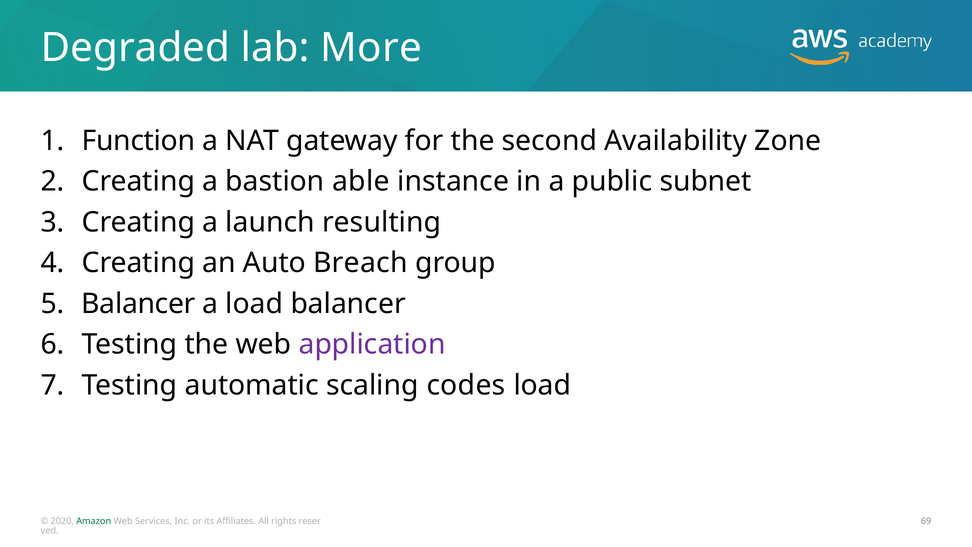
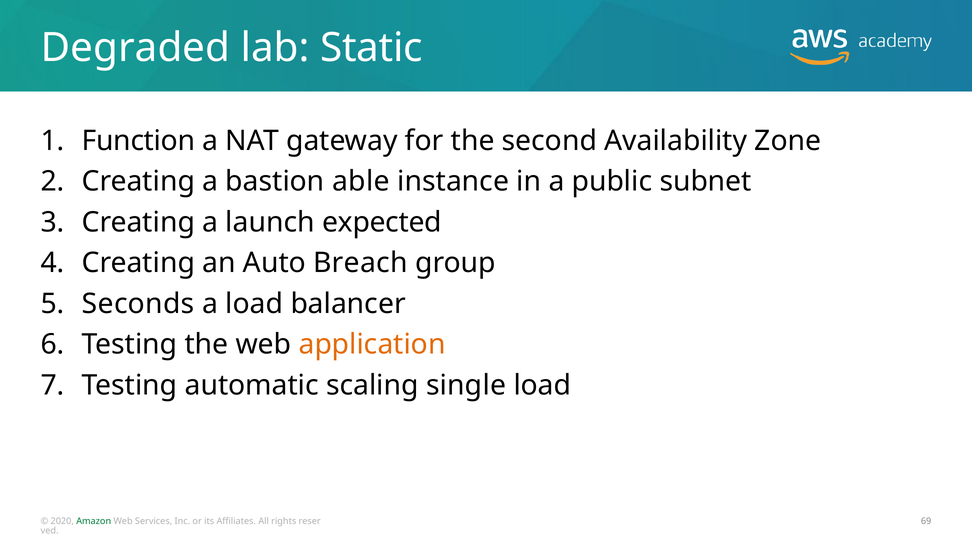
More: More -> Static
resulting: resulting -> expected
Balancer at (138, 304): Balancer -> Seconds
application colour: purple -> orange
codes: codes -> single
